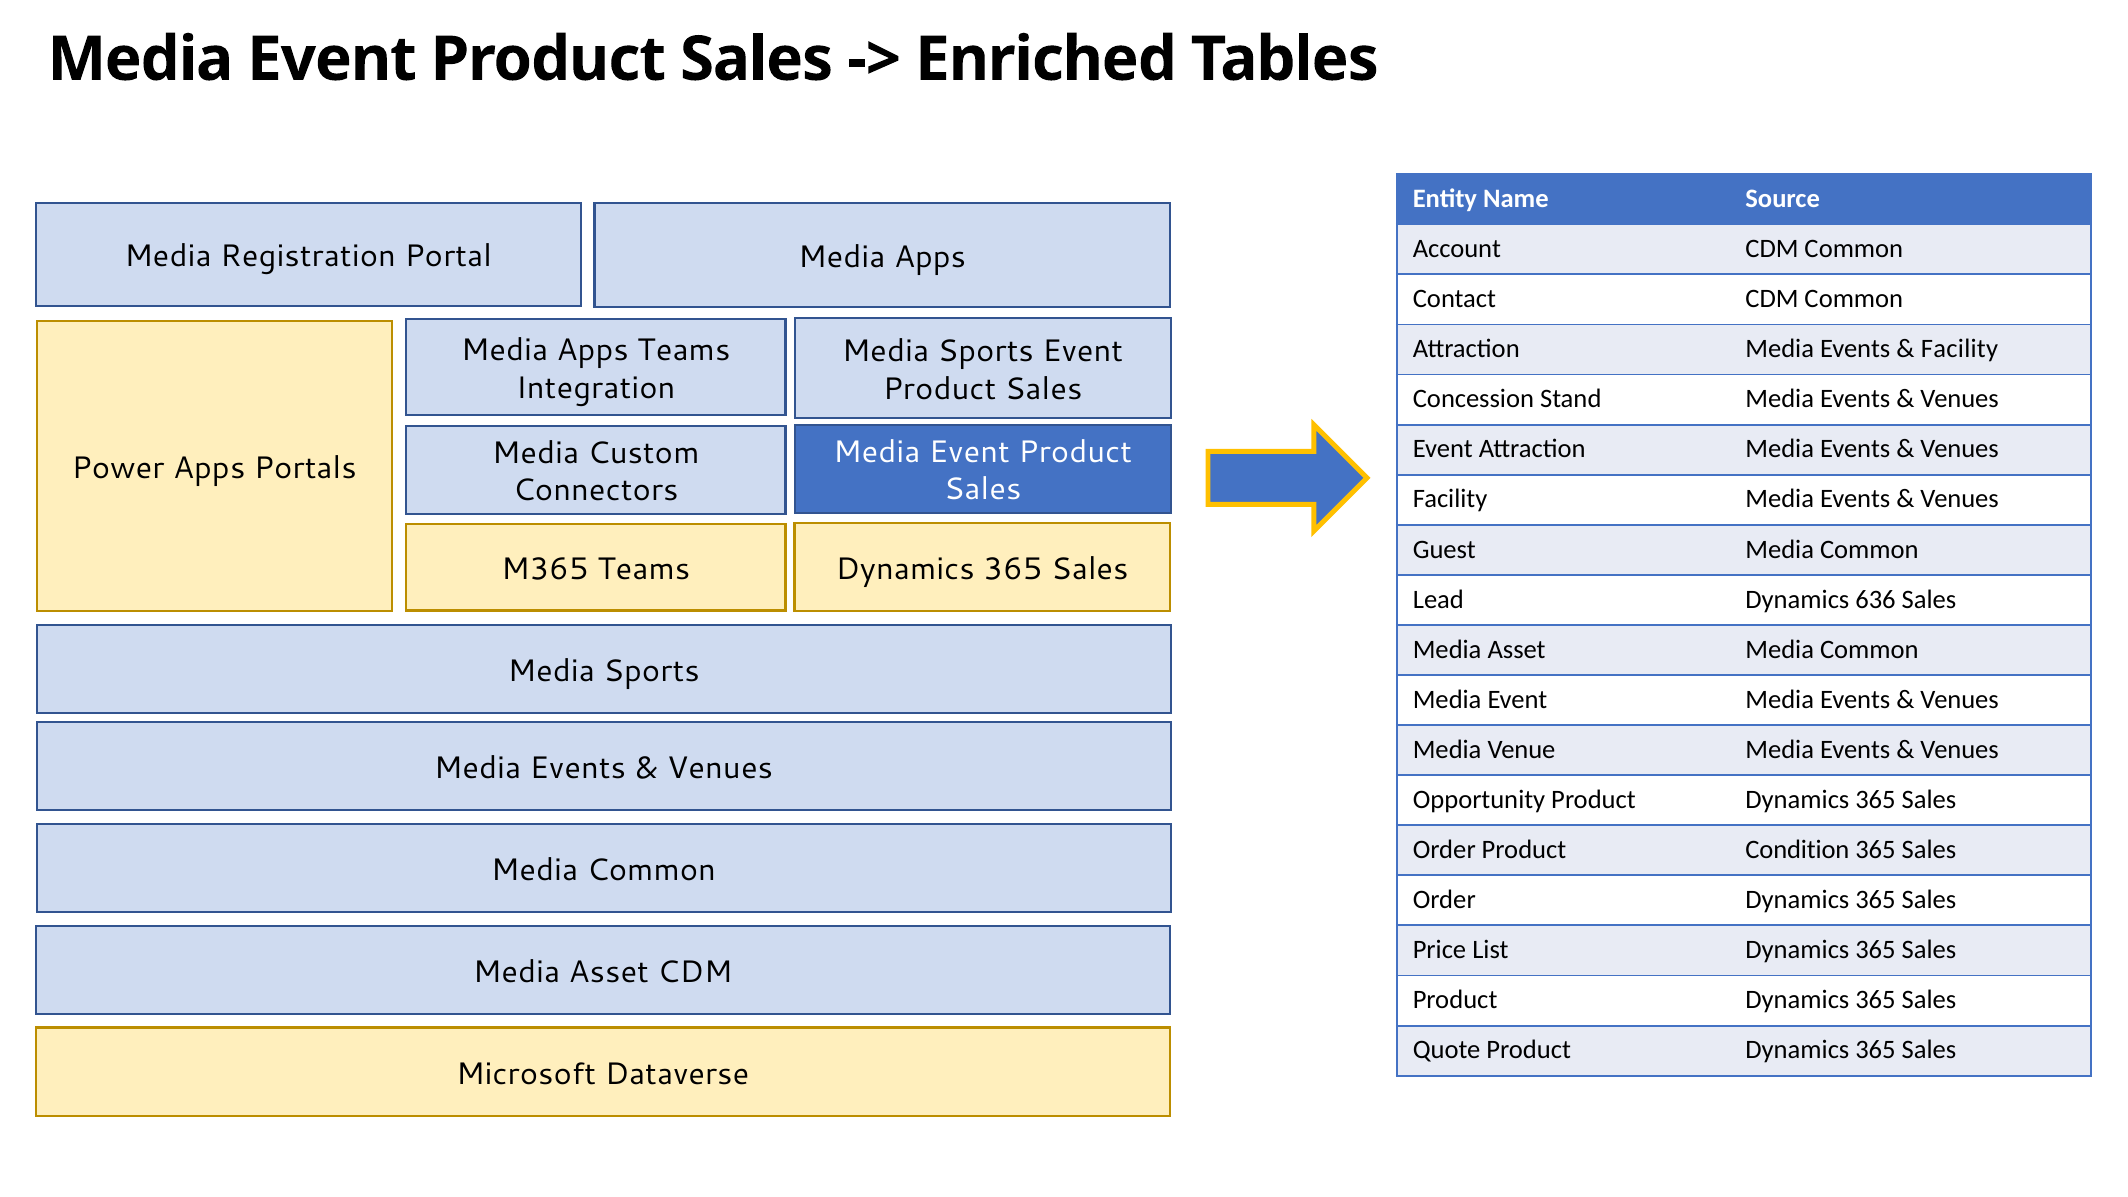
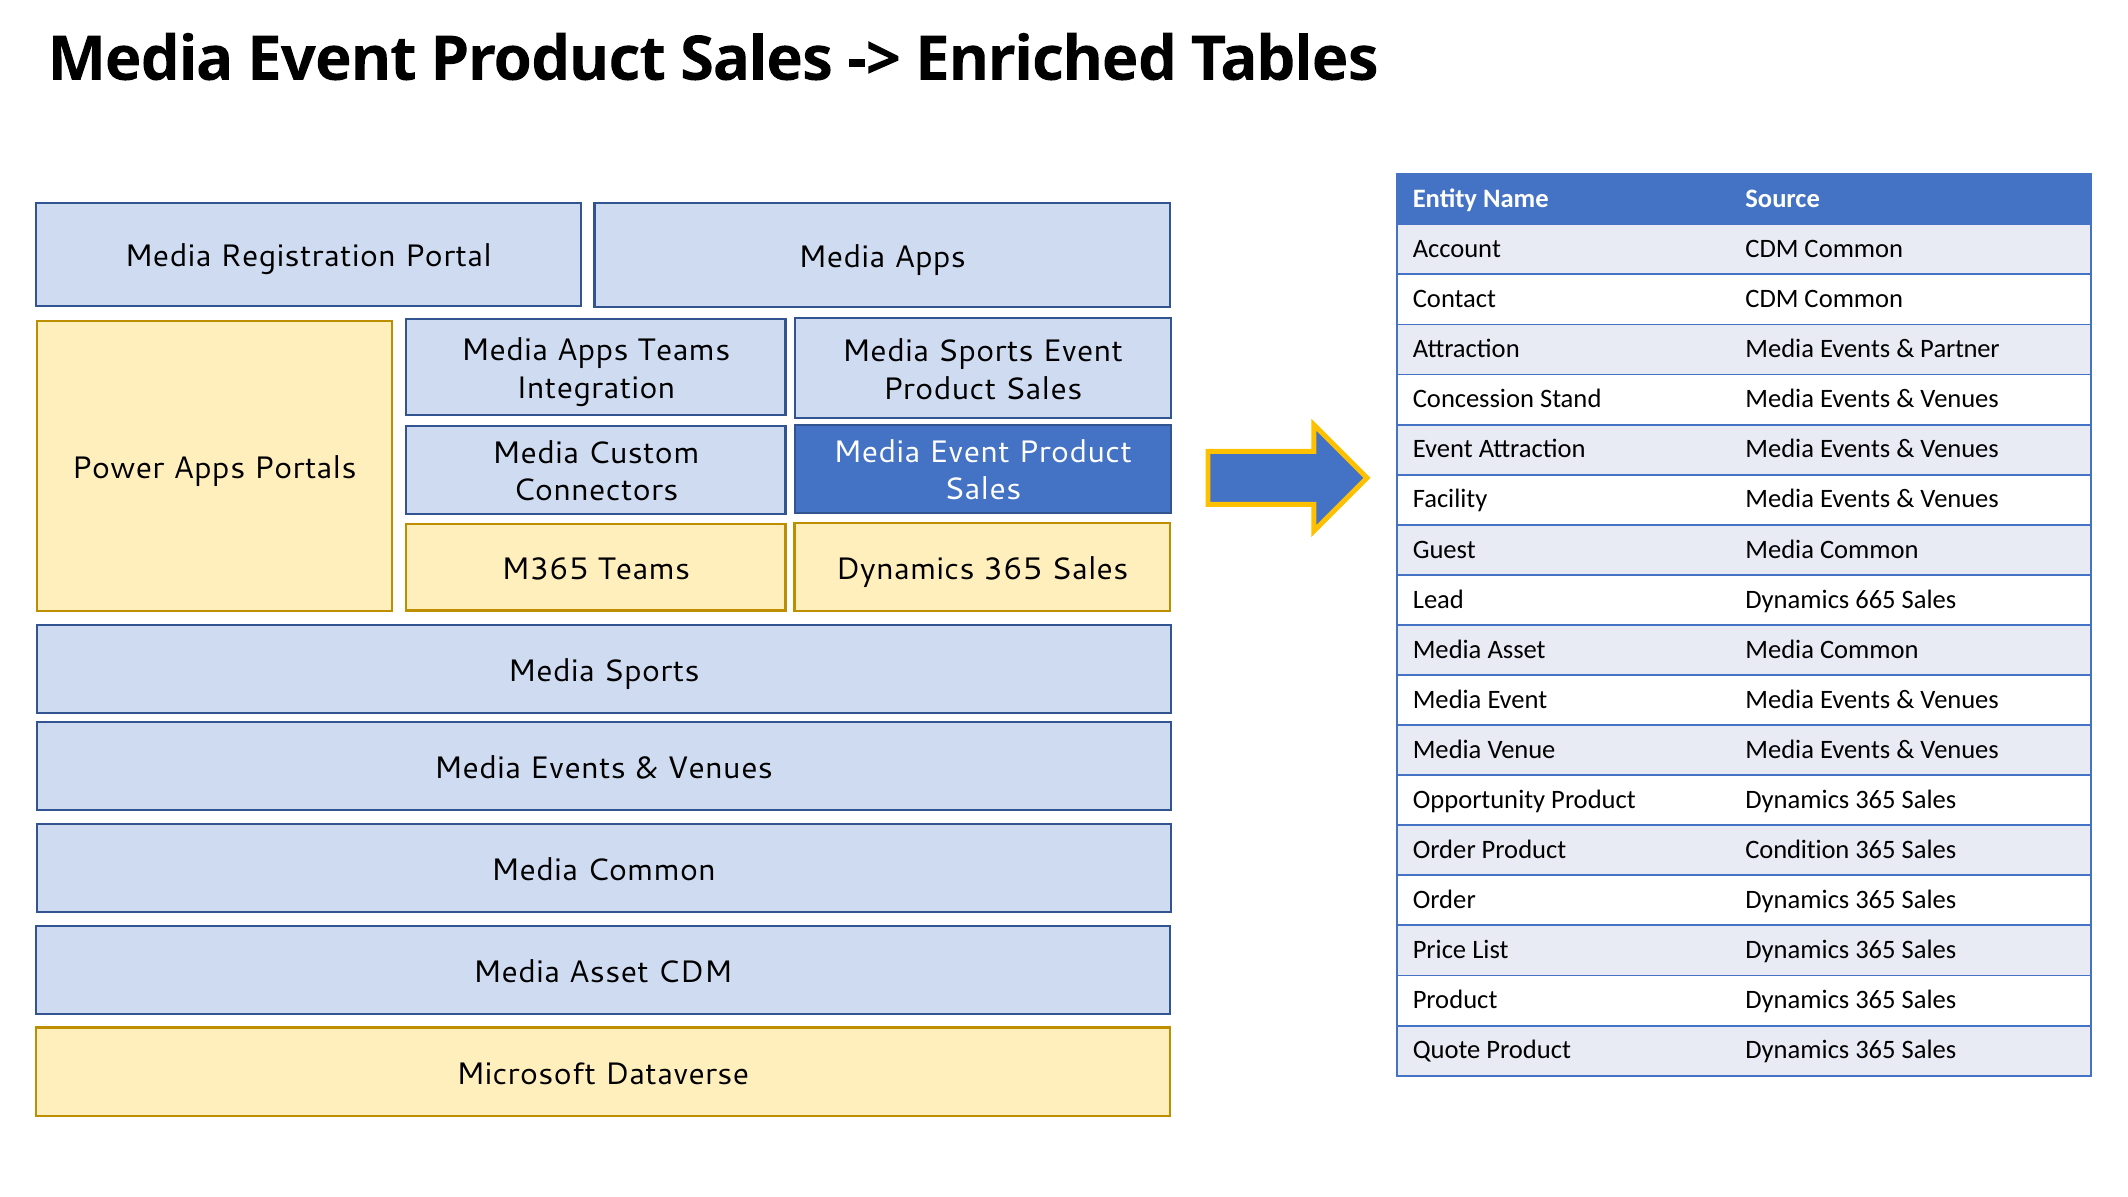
Facility at (1960, 349): Facility -> Partner
636: 636 -> 665
